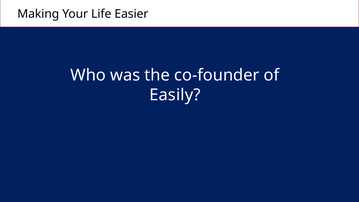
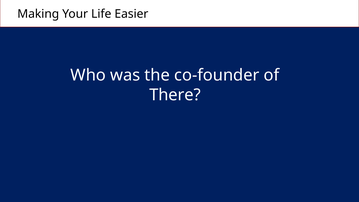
Easily: Easily -> There
